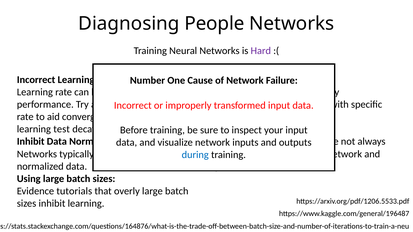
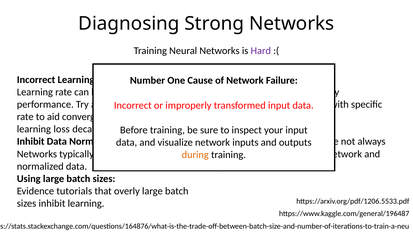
Diagnosing People: People -> Strong
test: test -> loss
during colour: blue -> orange
